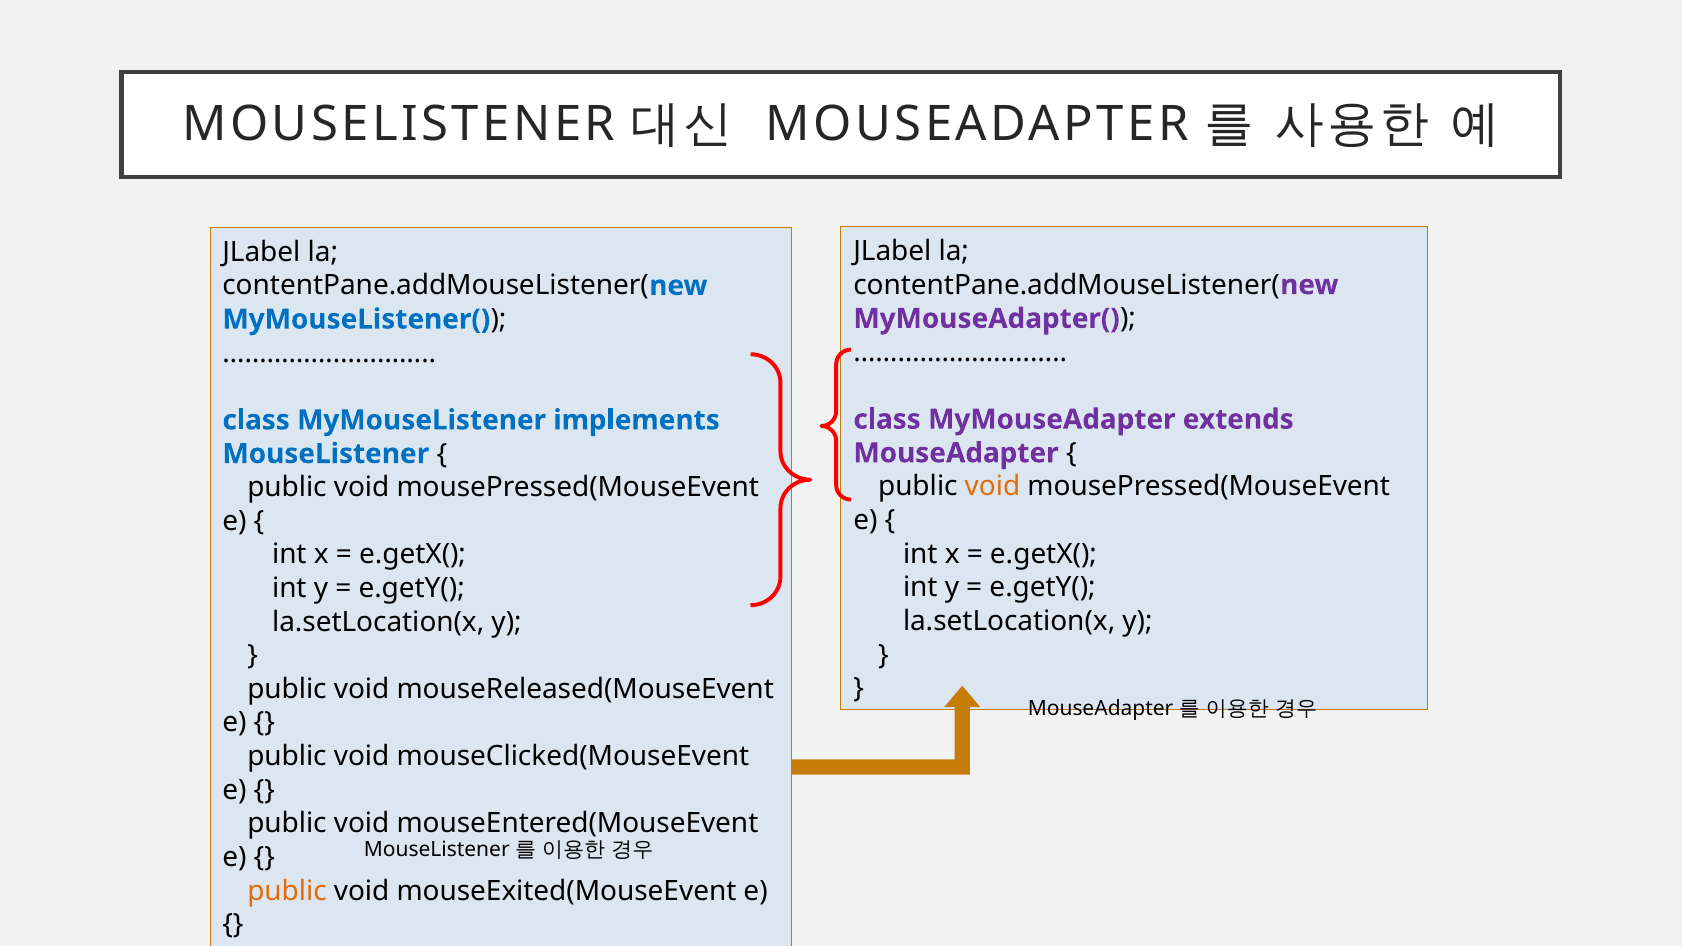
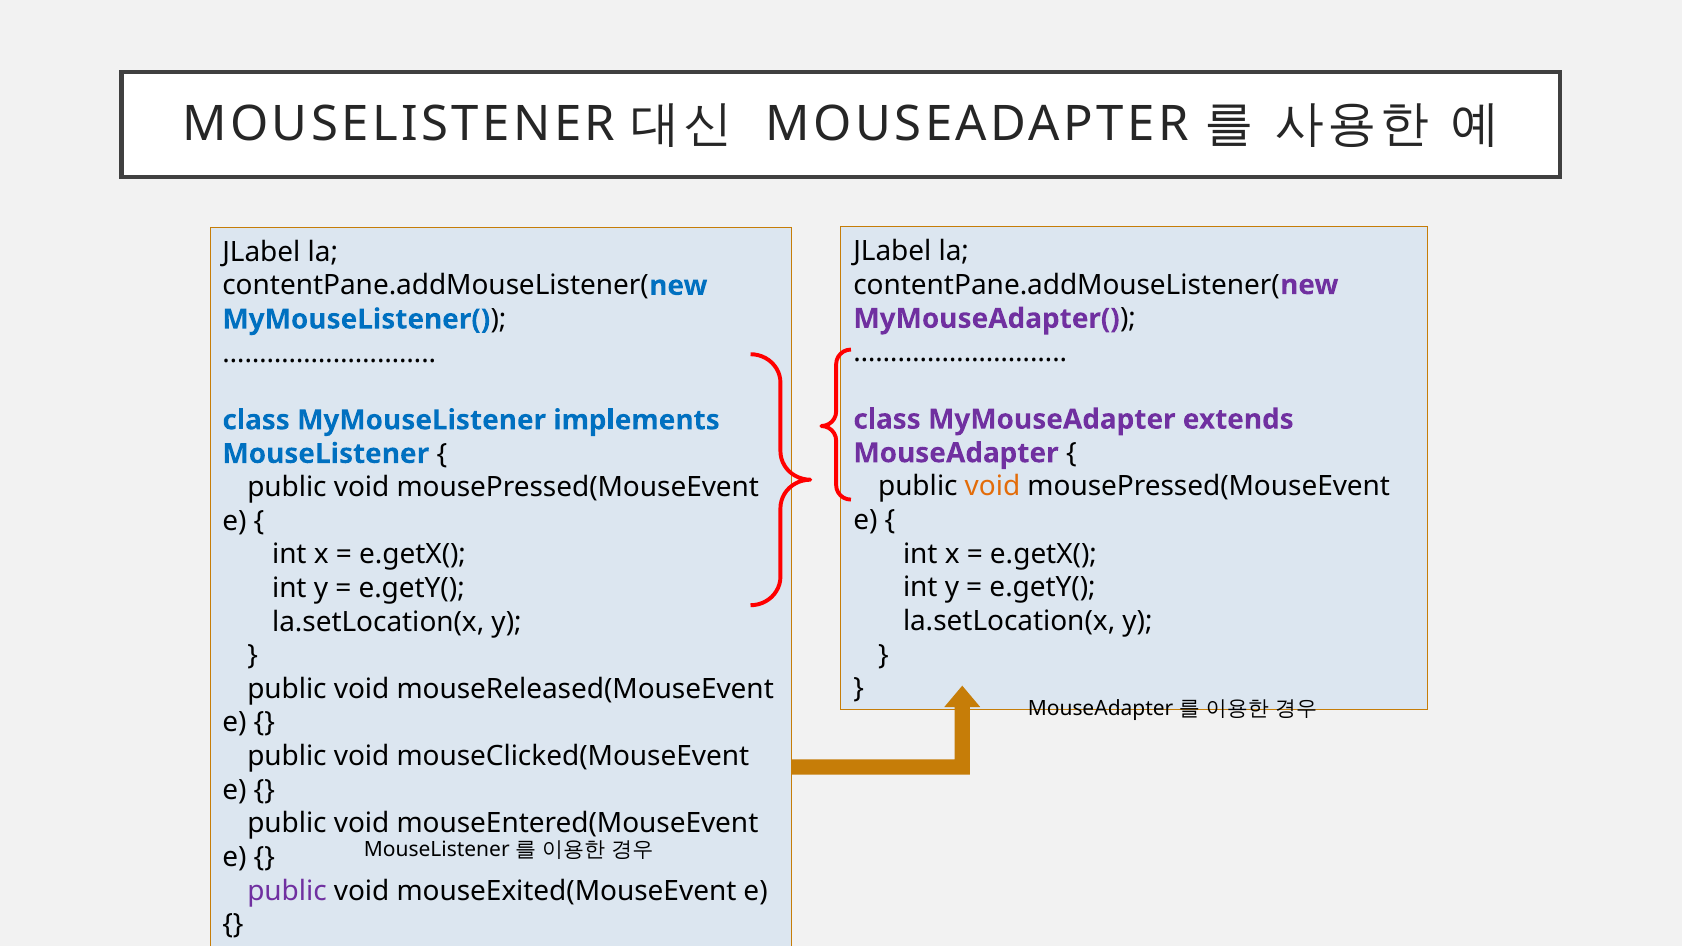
public at (287, 891) colour: orange -> purple
